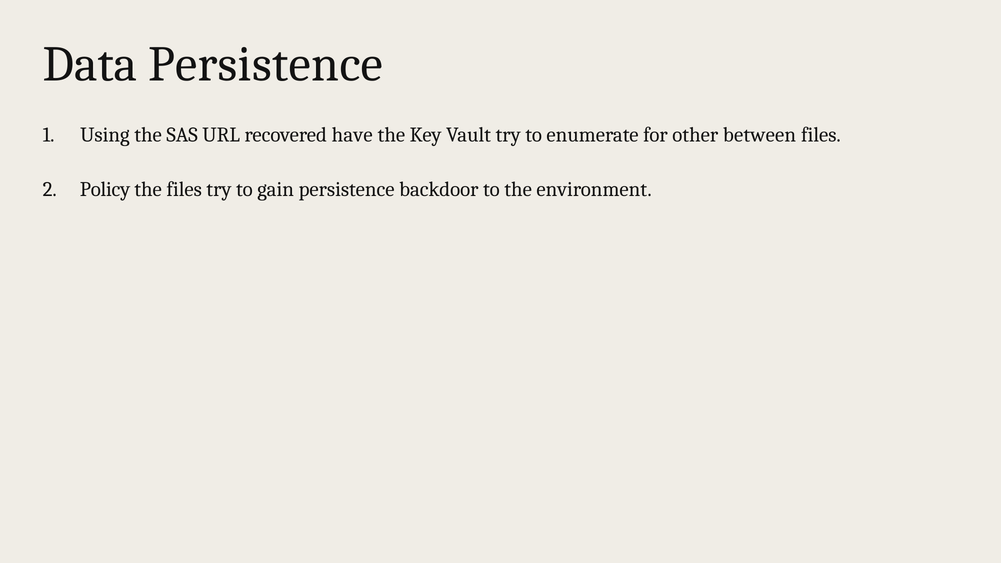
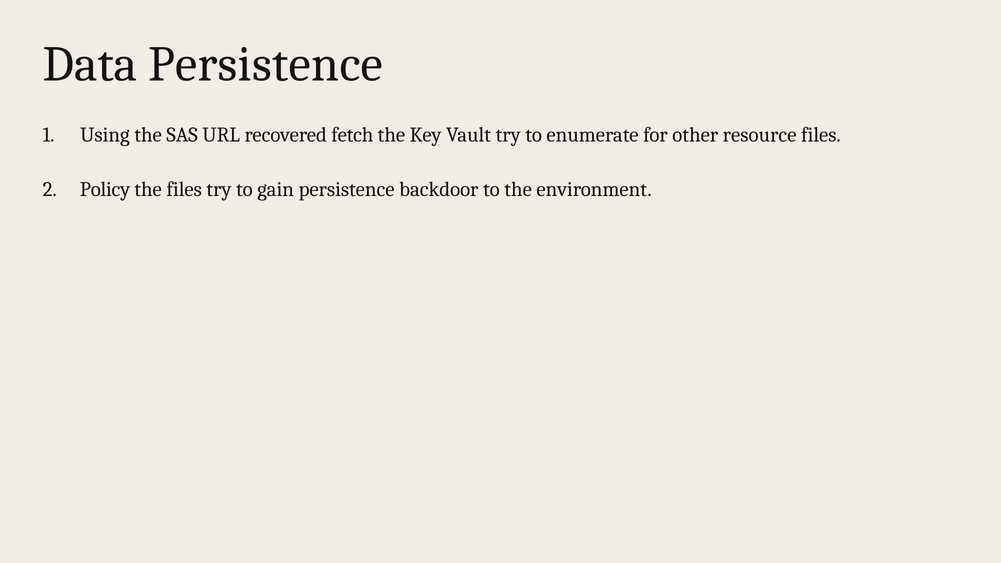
have: have -> fetch
between: between -> resource
